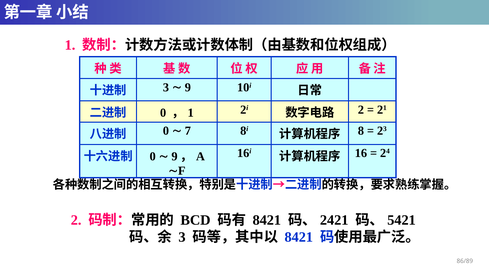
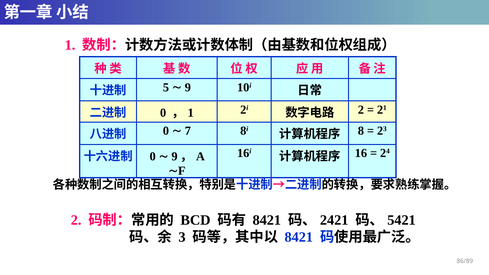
3 at (166, 87): 3 -> 5
